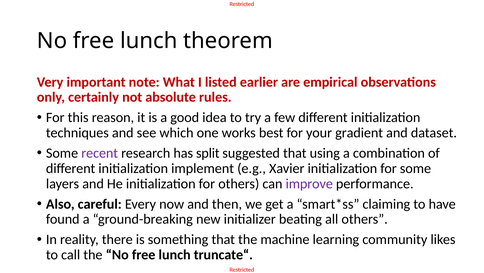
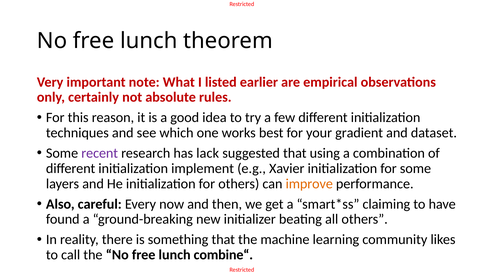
split: split -> lack
improve colour: purple -> orange
truncate“: truncate“ -> combine“
